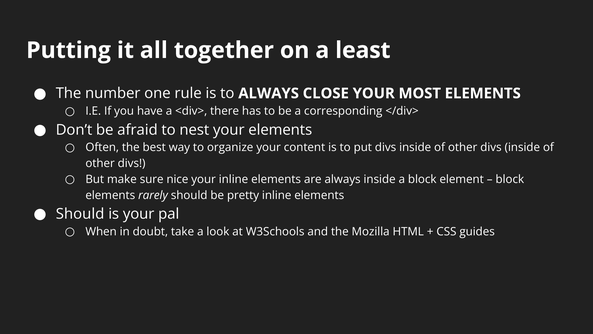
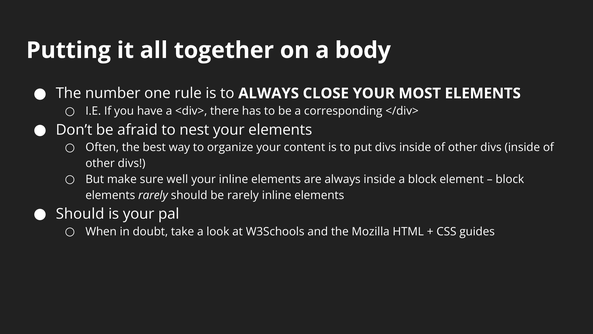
least: least -> body
nice: nice -> well
be pretty: pretty -> rarely
